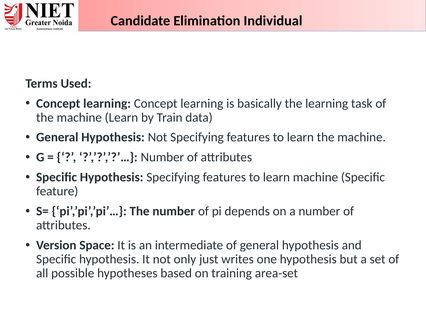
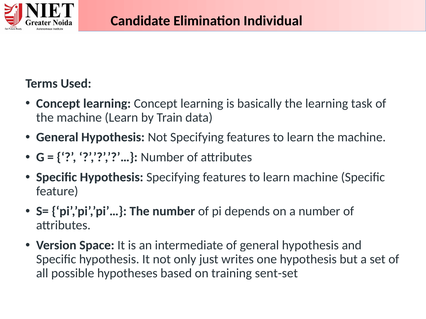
area-set: area-set -> sent-set
